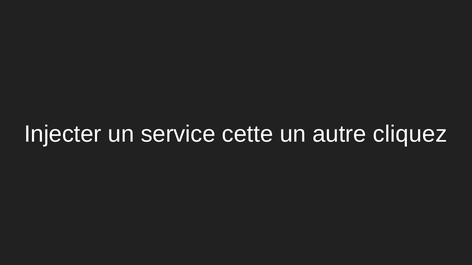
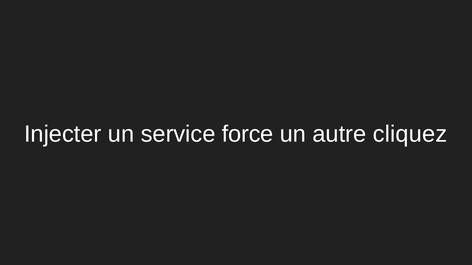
cette: cette -> force
